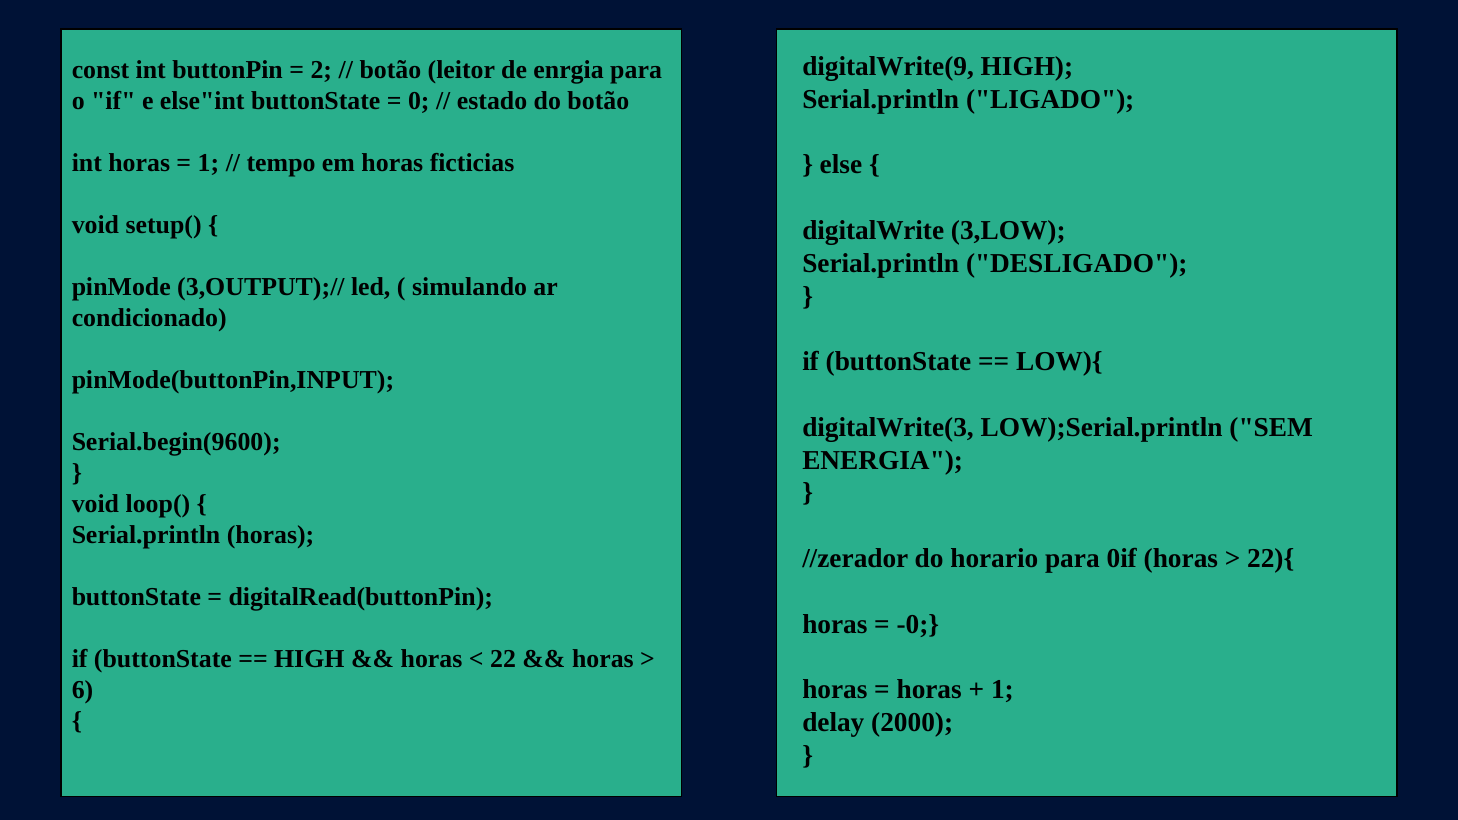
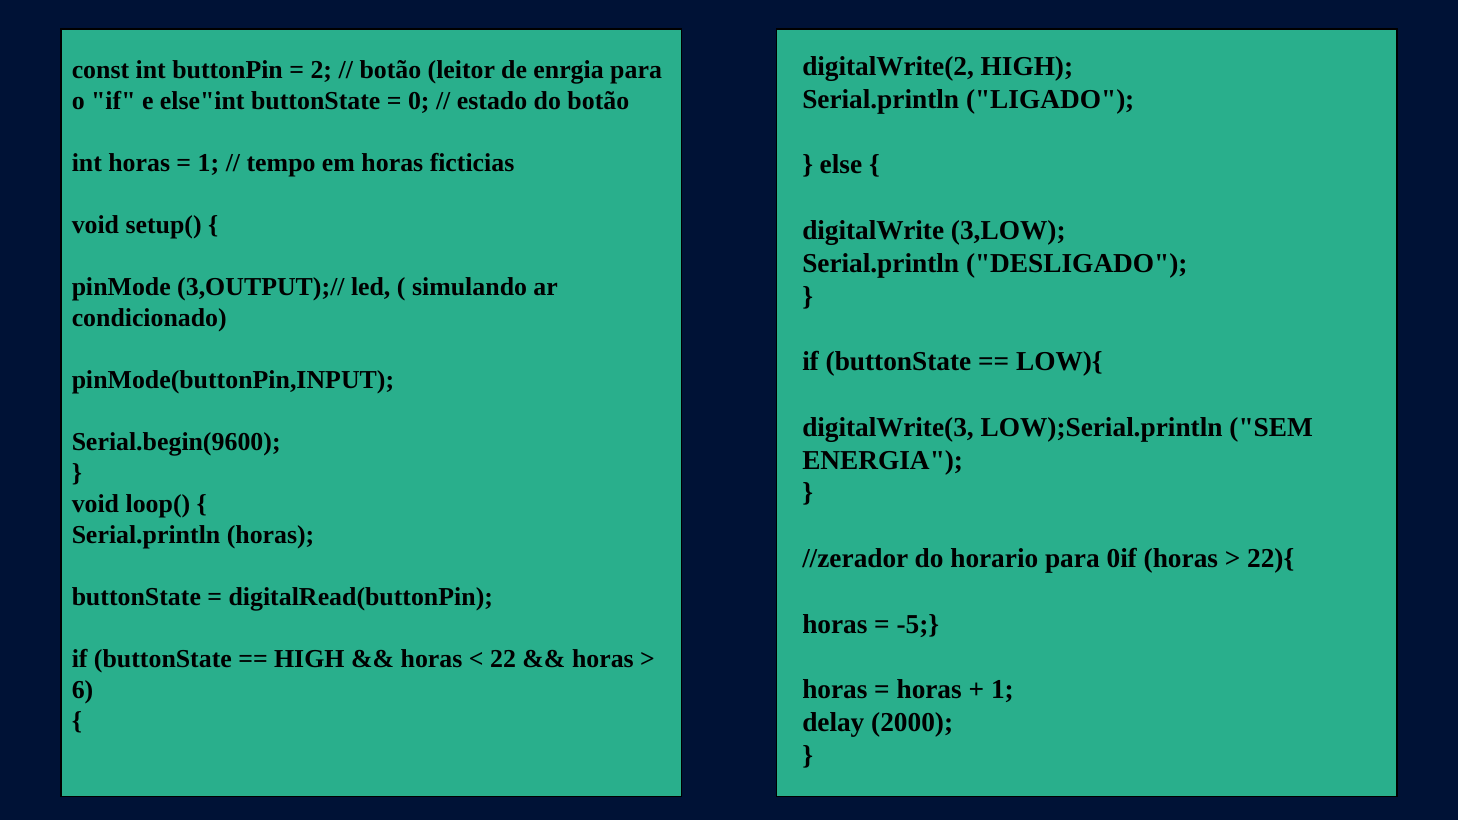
digitalWrite(9: digitalWrite(9 -> digitalWrite(2
-0: -0 -> -5
